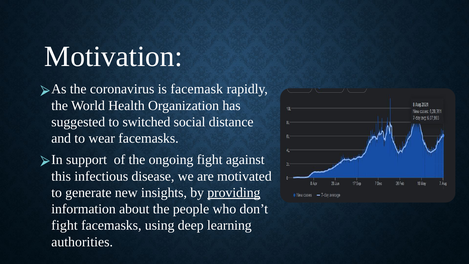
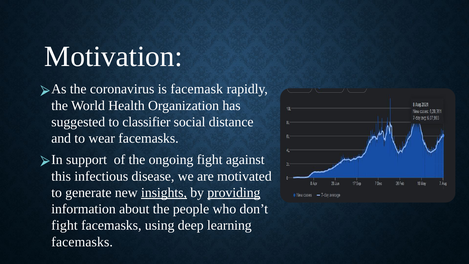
switched: switched -> classifier
insights underline: none -> present
authorities at (82, 242): authorities -> facemasks
